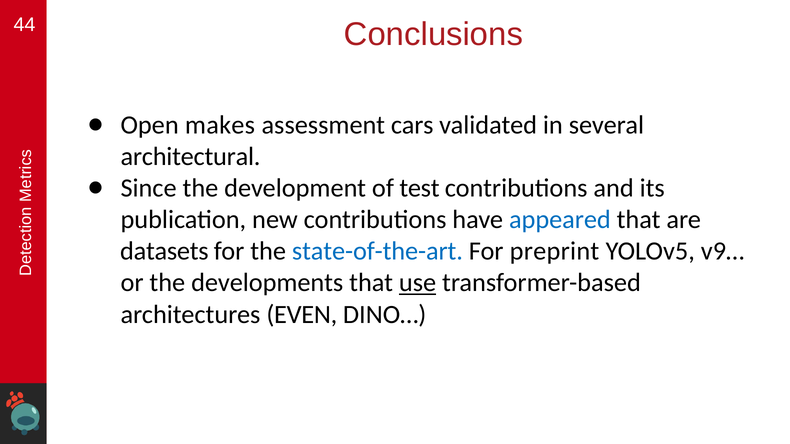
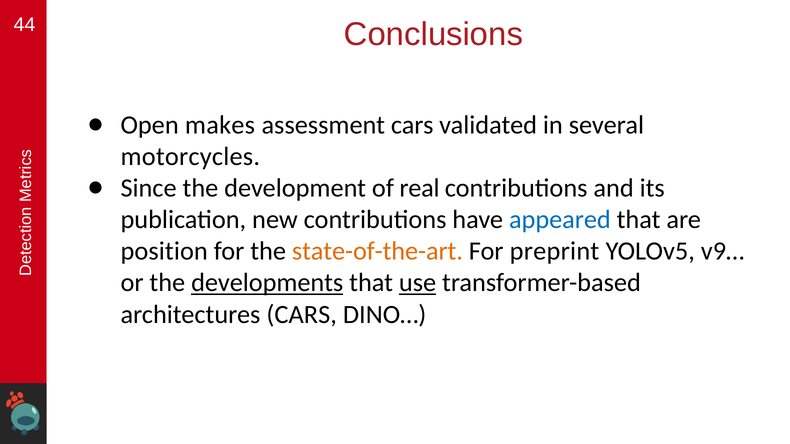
architectural: architectural -> motorcycles
test: test -> real
datasets: datasets -> position
state-of-the-art colour: blue -> orange
developments underline: none -> present
architectures EVEN: EVEN -> CARS
